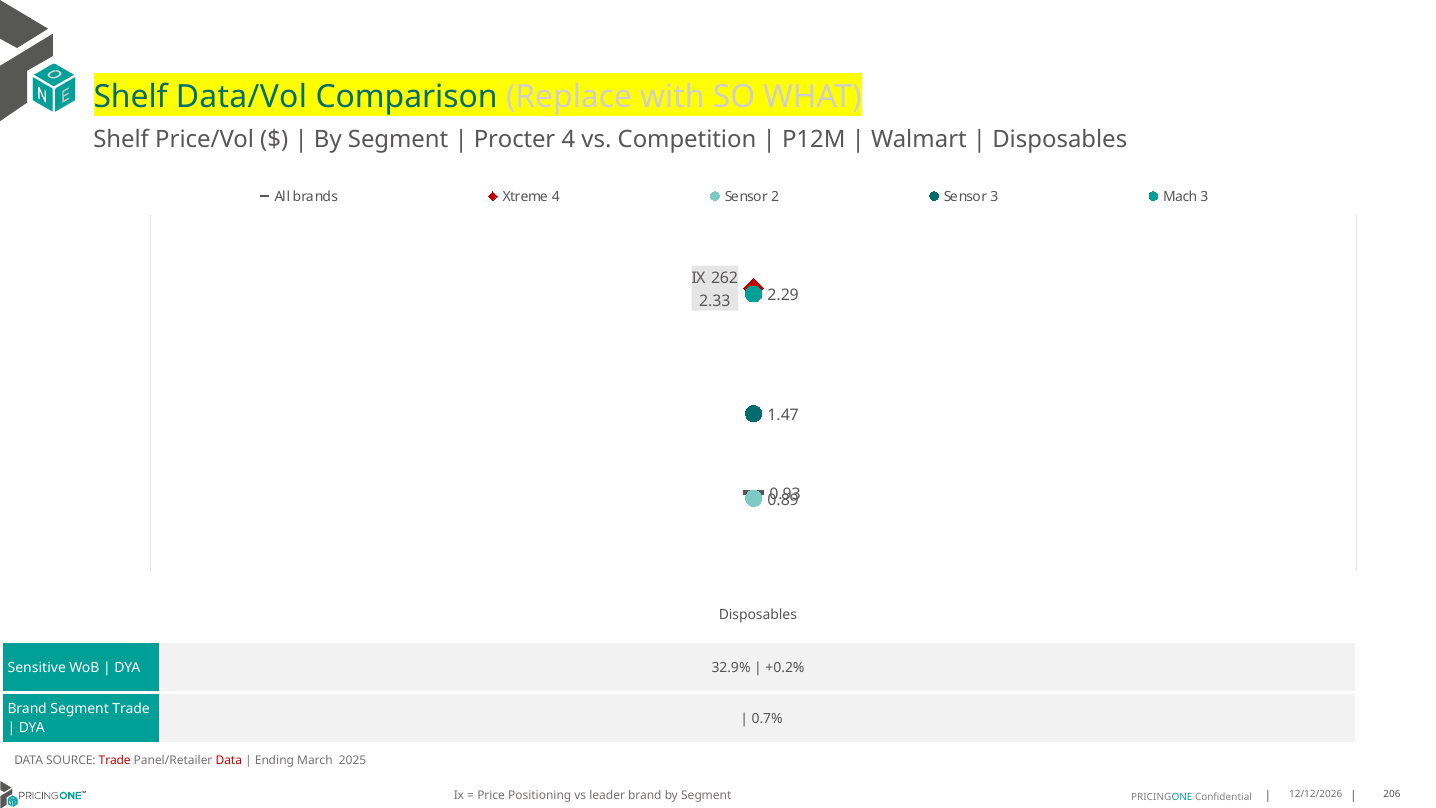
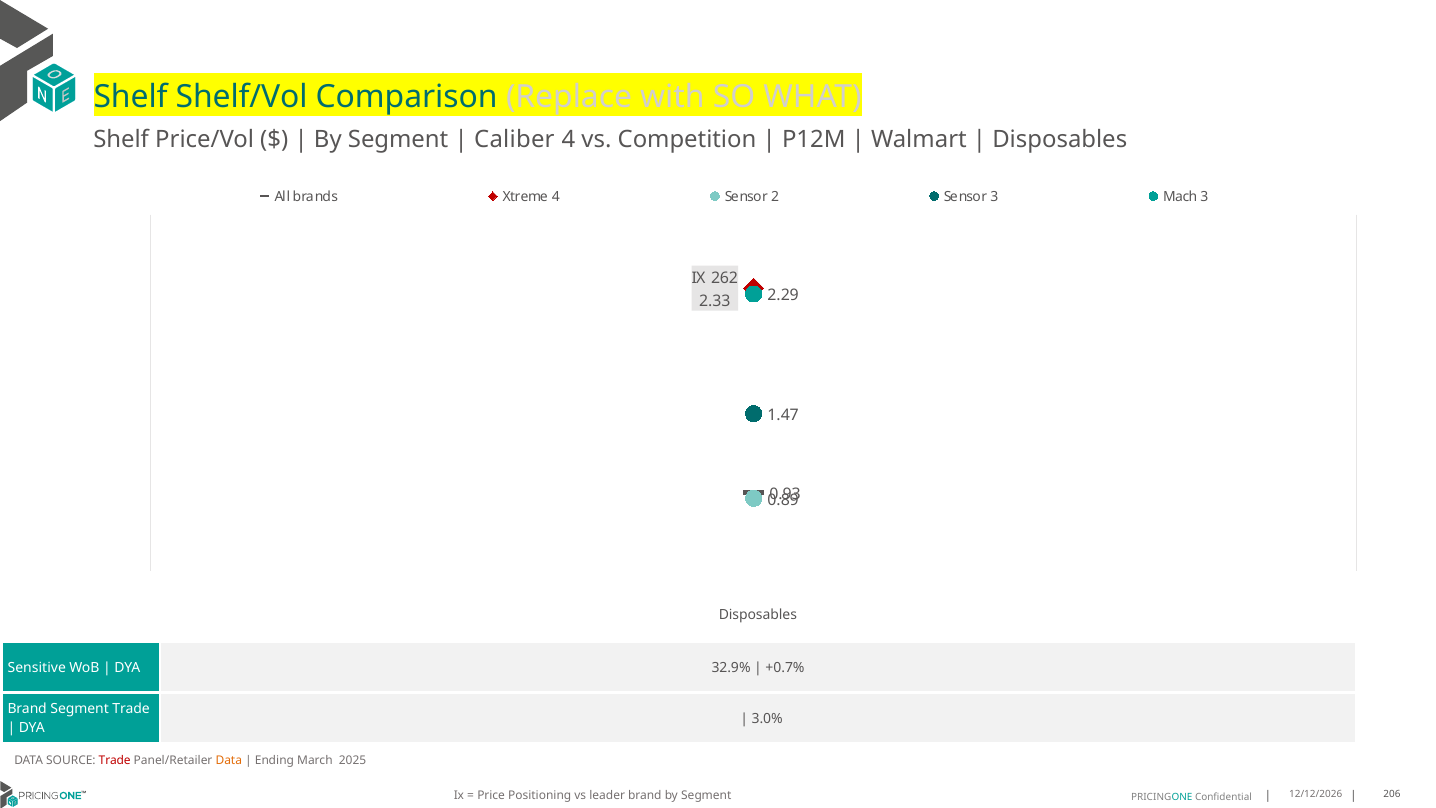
Data/Vol: Data/Vol -> Shelf/Vol
Procter: Procter -> Caliber
+0.2%: +0.2% -> +0.7%
0.7%: 0.7% -> 3.0%
Data at (229, 761) colour: red -> orange
